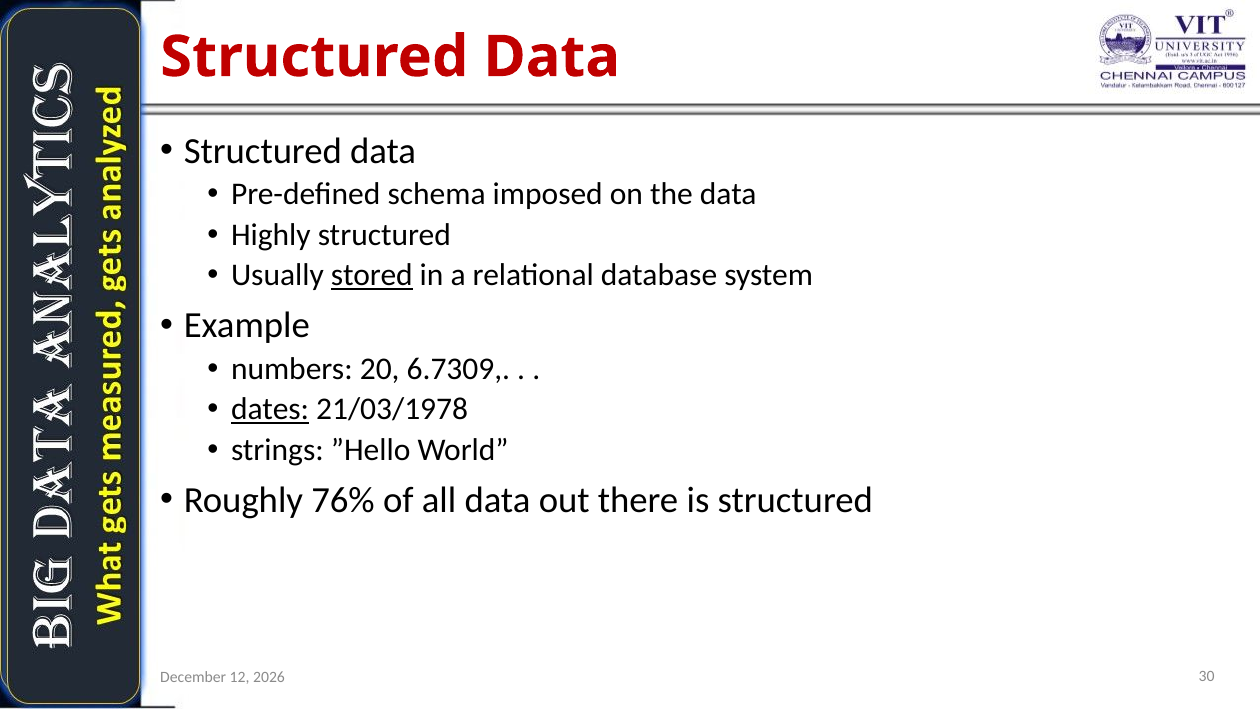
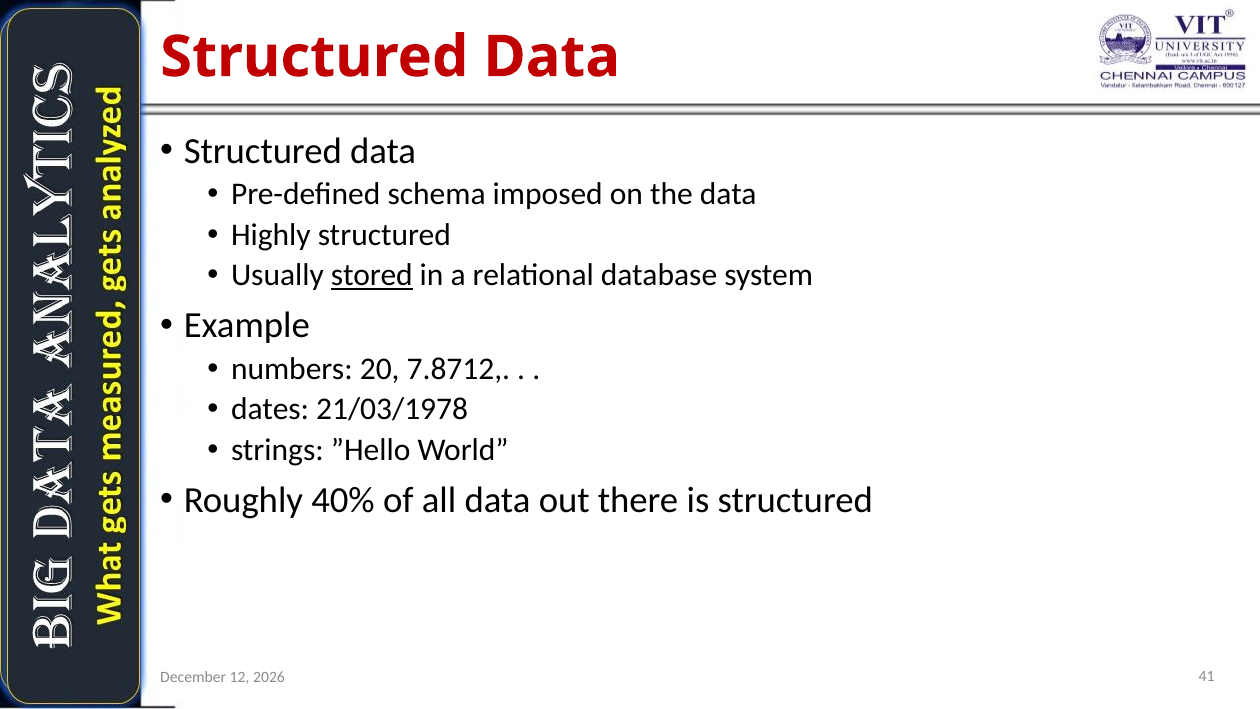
6.7309: 6.7309 -> 7.8712
dates underline: present -> none
76%: 76% -> 40%
30: 30 -> 41
